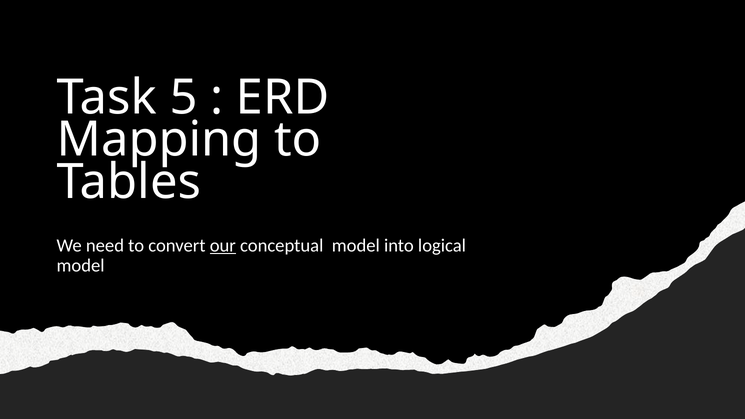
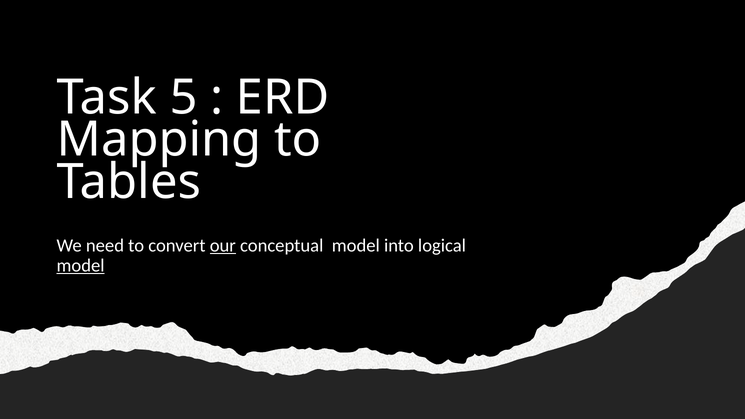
model at (81, 266) underline: none -> present
